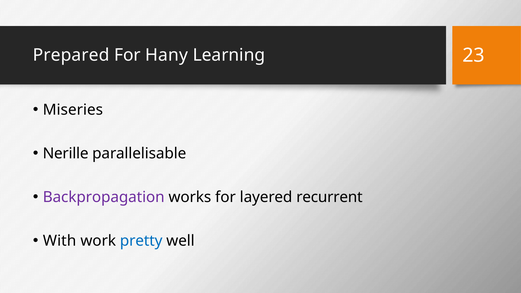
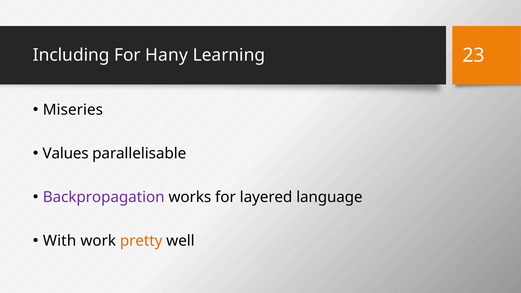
Prepared: Prepared -> Including
Nerille: Nerille -> Values
recurrent: recurrent -> language
pretty colour: blue -> orange
